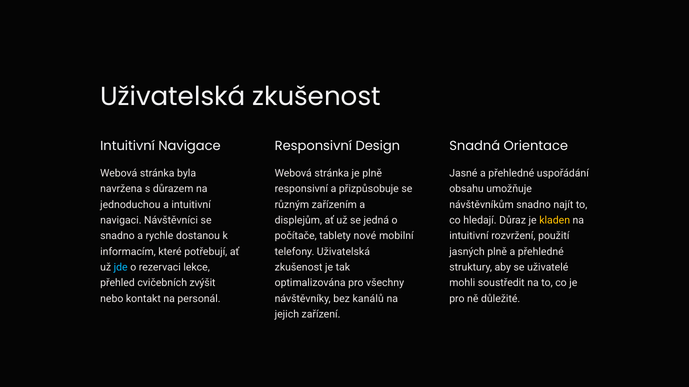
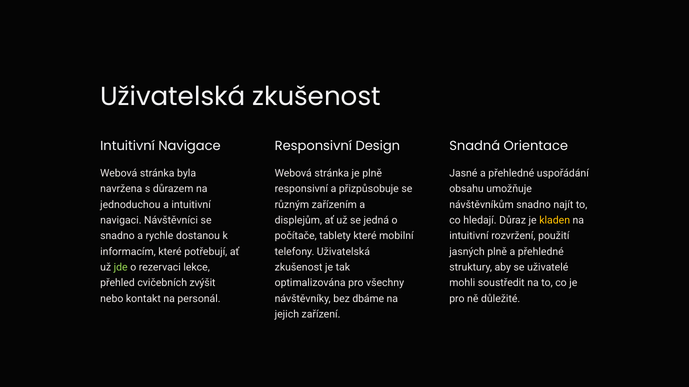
tablety nové: nové -> které
jde colour: light blue -> light green
kanálů: kanálů -> dbáme
